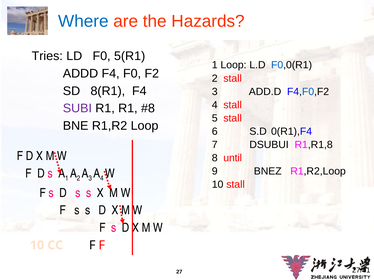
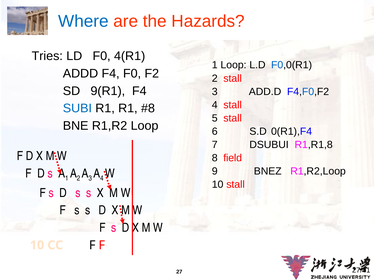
5(R1: 5(R1 -> 4(R1
8(R1: 8(R1 -> 9(R1
SUBI colour: purple -> blue
until: until -> field
